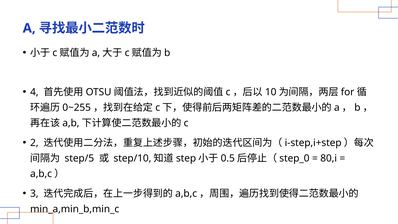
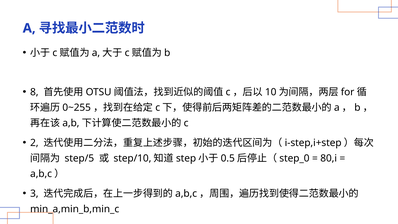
4: 4 -> 8
